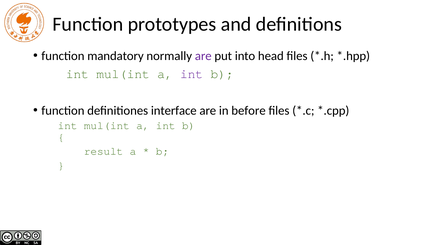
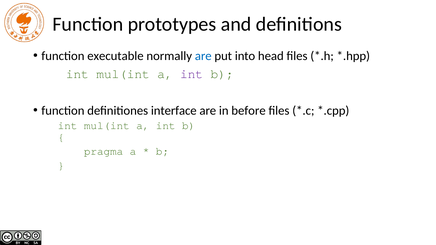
mandatory: mandatory -> executable
are at (203, 56) colour: purple -> blue
result: result -> pragma
